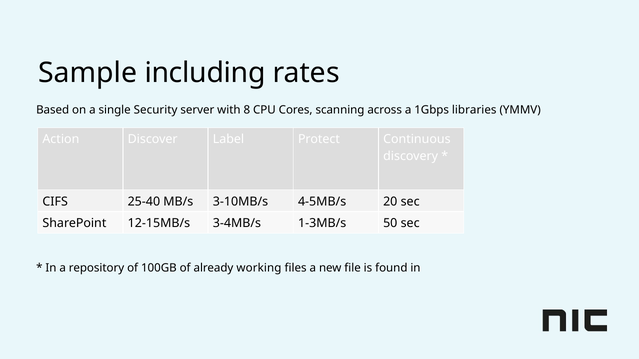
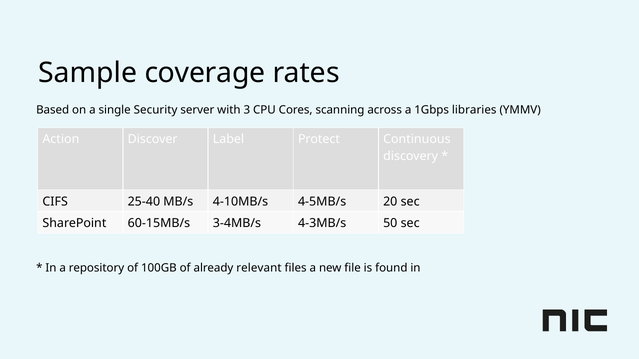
including: including -> coverage
8: 8 -> 3
3-10MB/s: 3-10MB/s -> 4-10MB/s
12-15MB/s: 12-15MB/s -> 60-15MB/s
1-3MB/s: 1-3MB/s -> 4-3MB/s
working: working -> relevant
